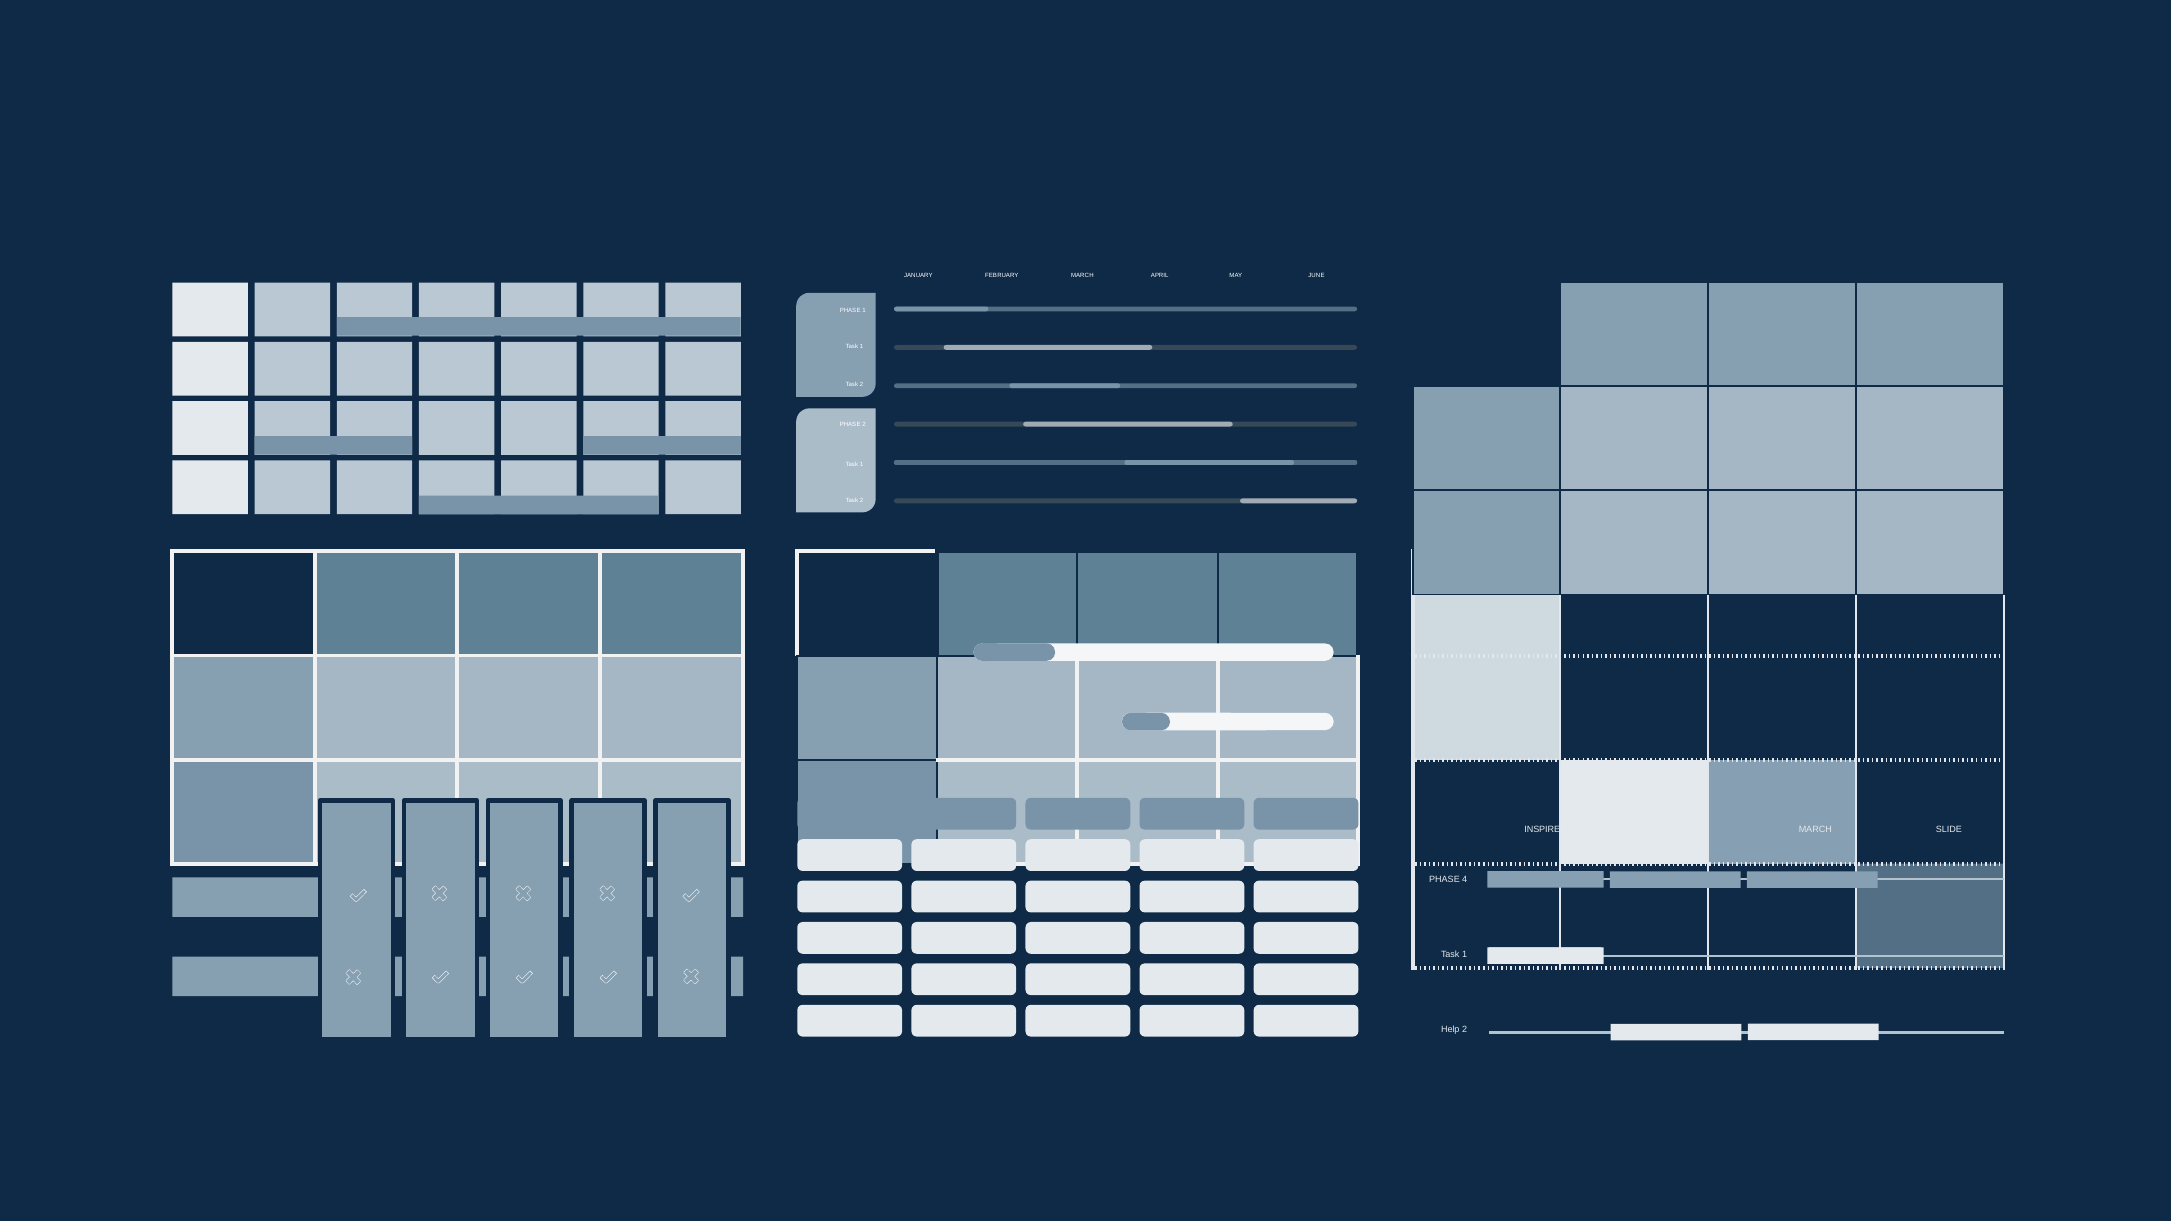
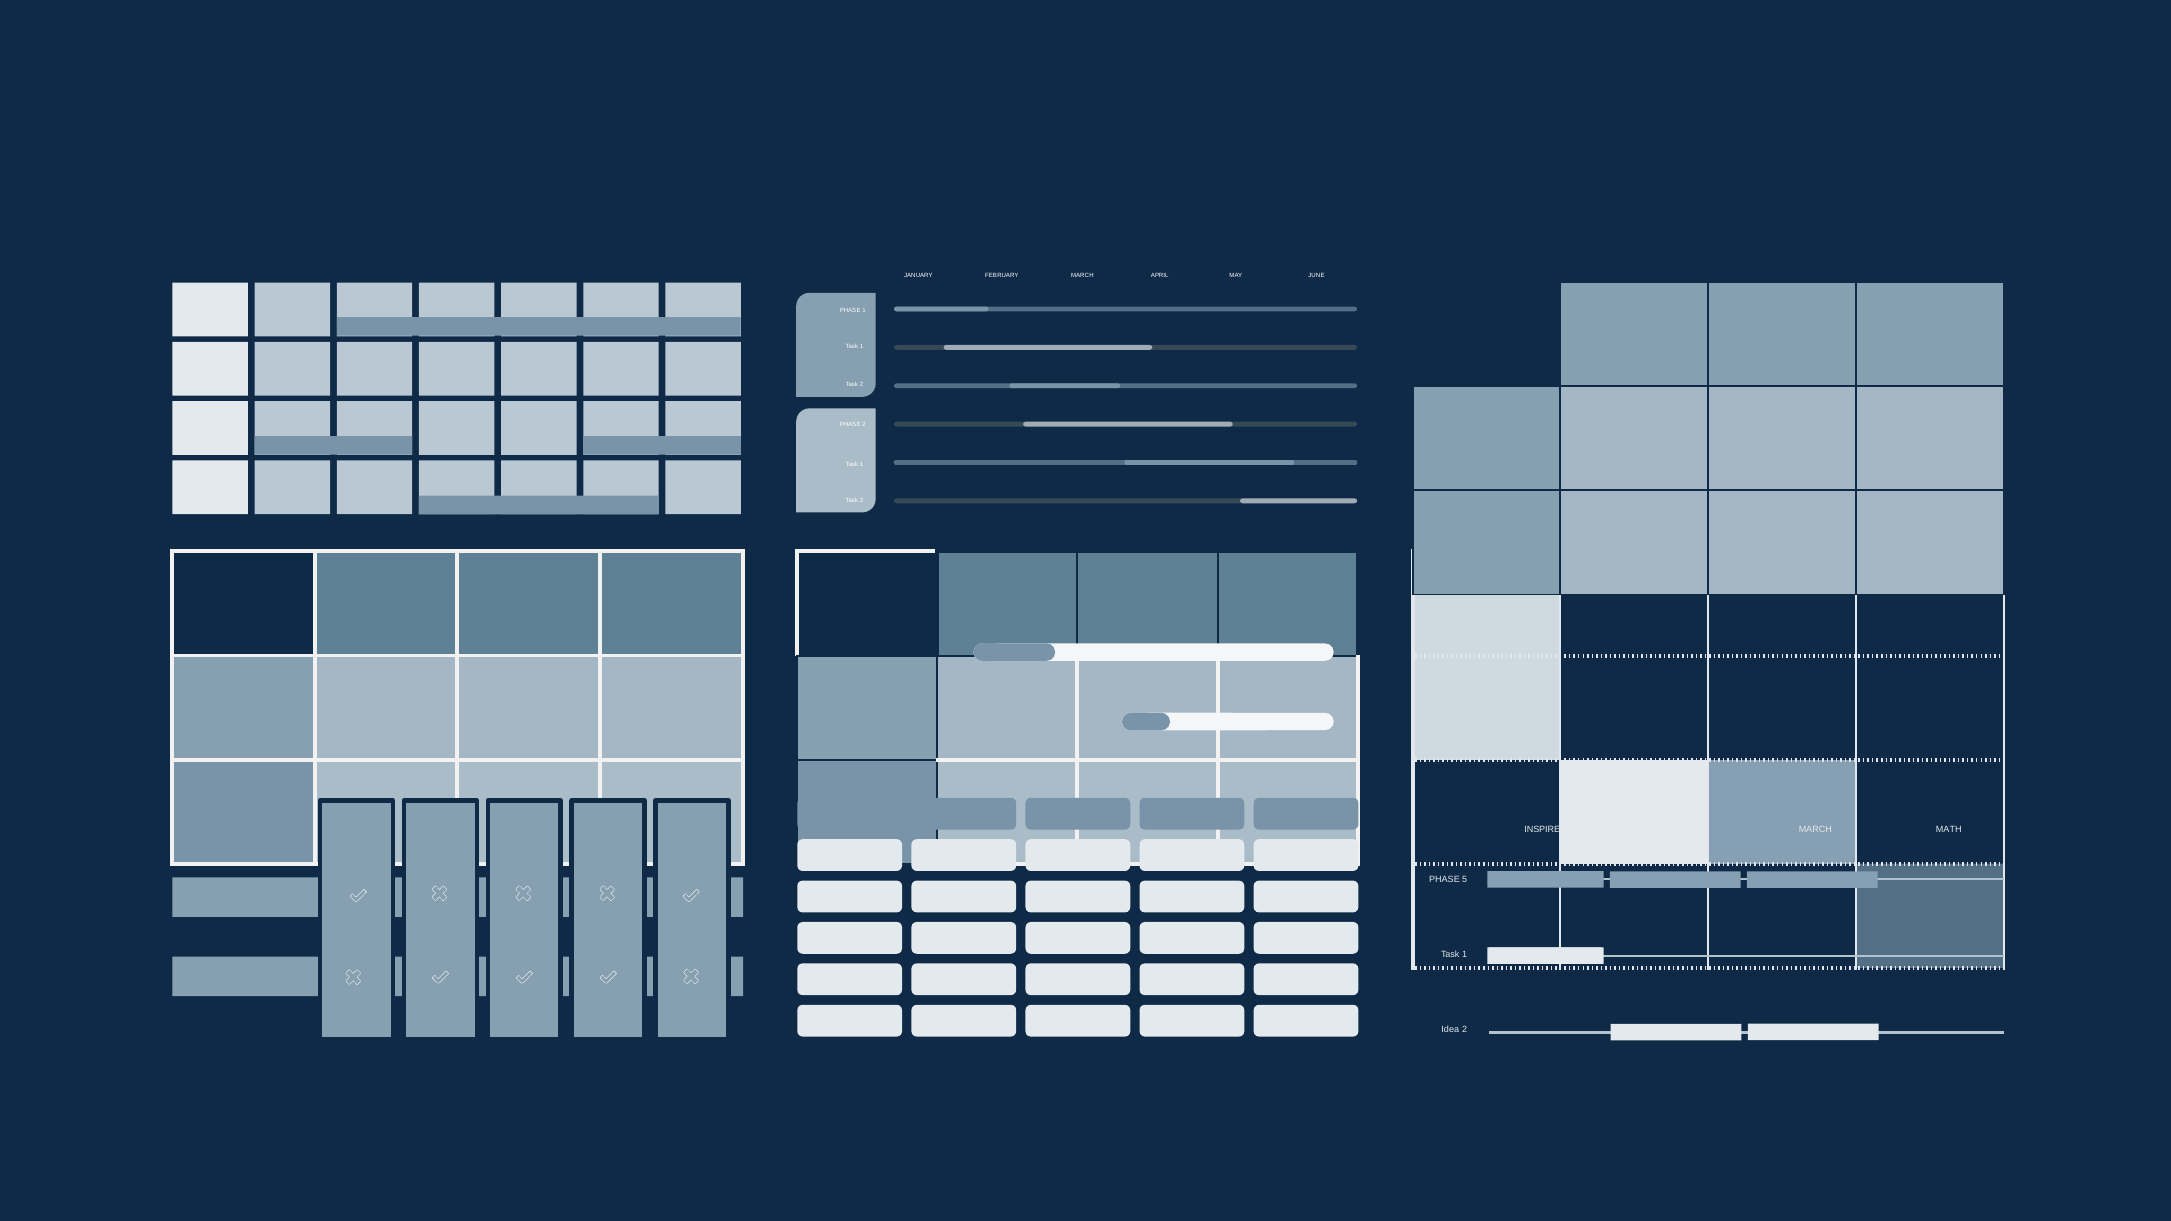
SLIDE: SLIDE -> MATH
4: 4 -> 5
Help: Help -> Idea
